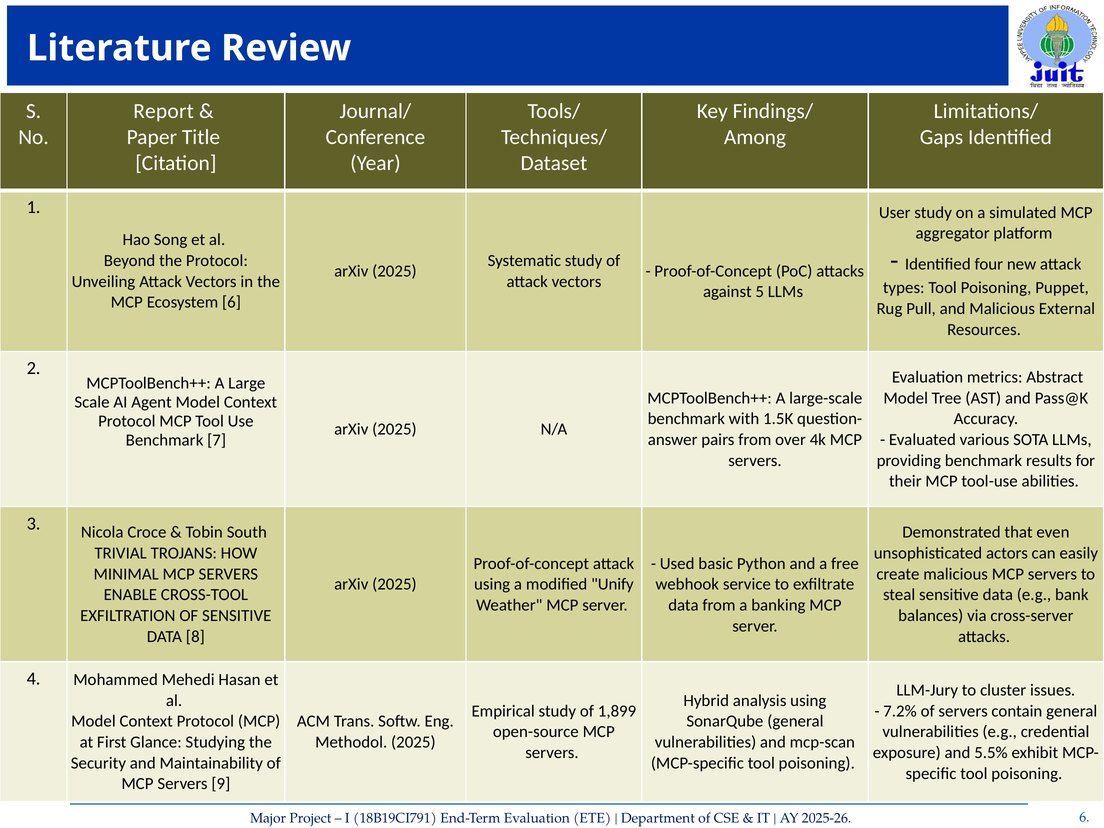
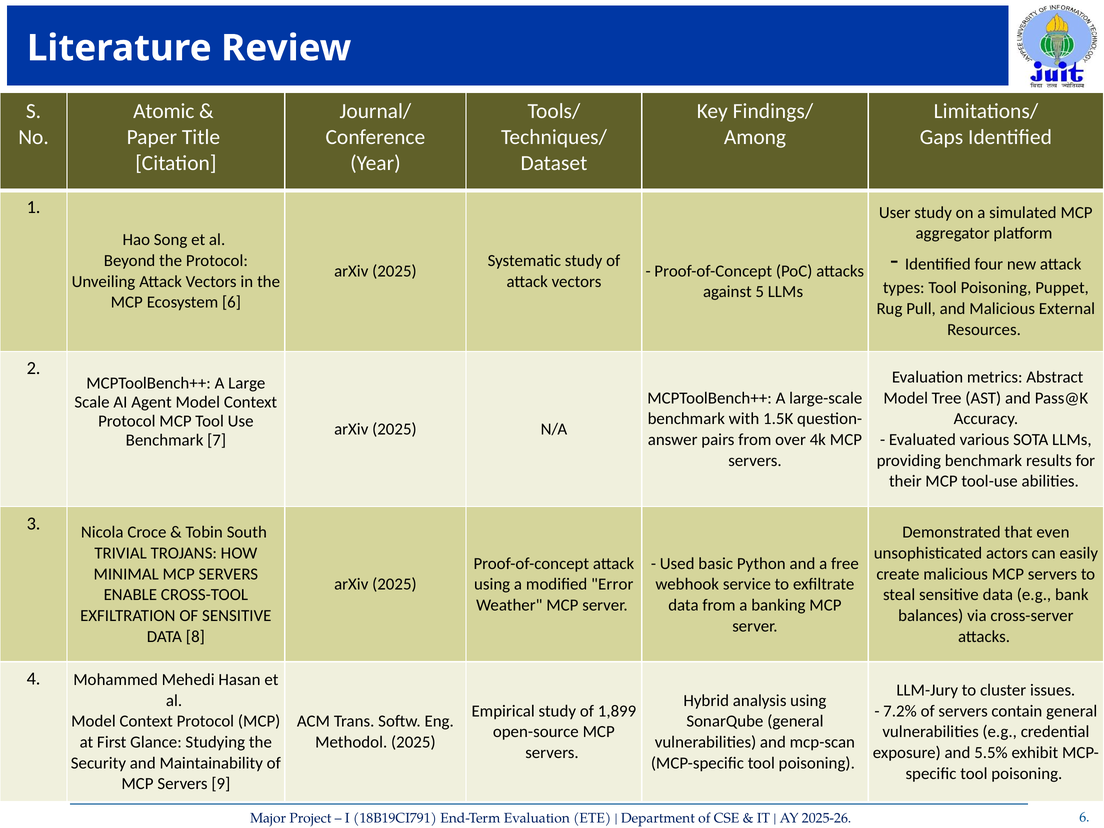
Report: Report -> Atomic
Unify: Unify -> Error
